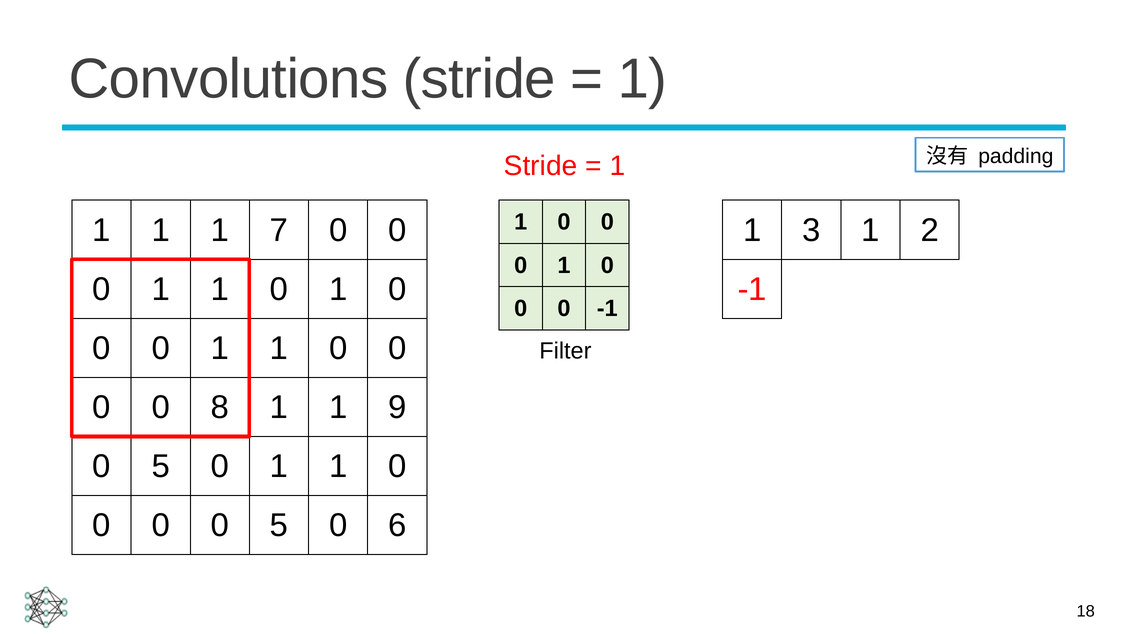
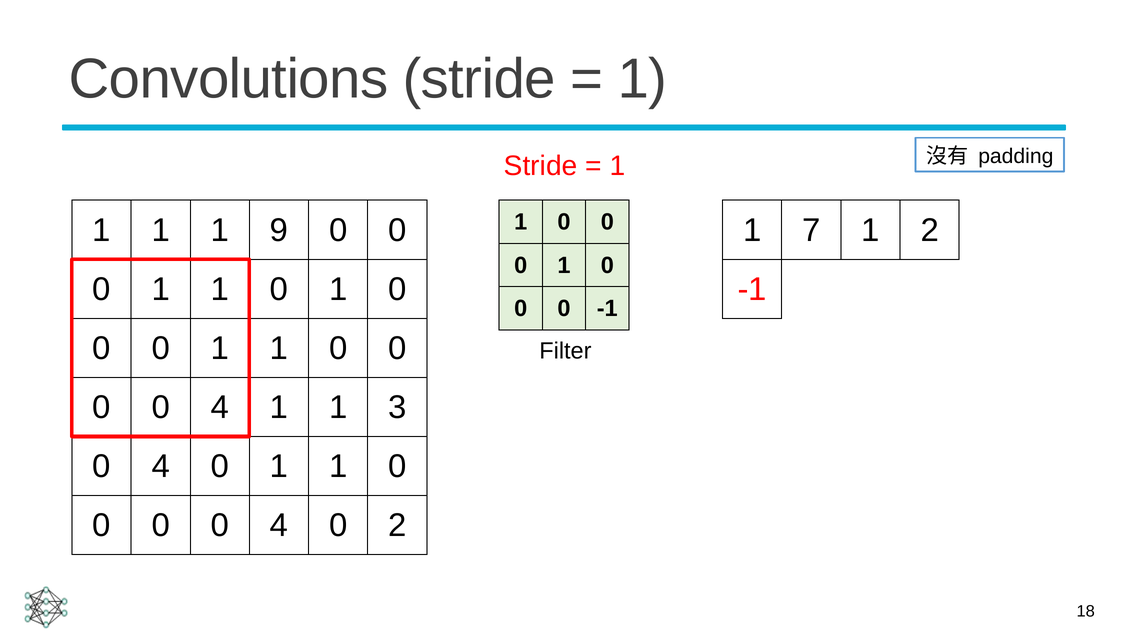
7: 7 -> 9
3: 3 -> 7
8 at (220, 408): 8 -> 4
9: 9 -> 3
5 at (161, 467): 5 -> 4
5 at (279, 526): 5 -> 4
0 6: 6 -> 2
